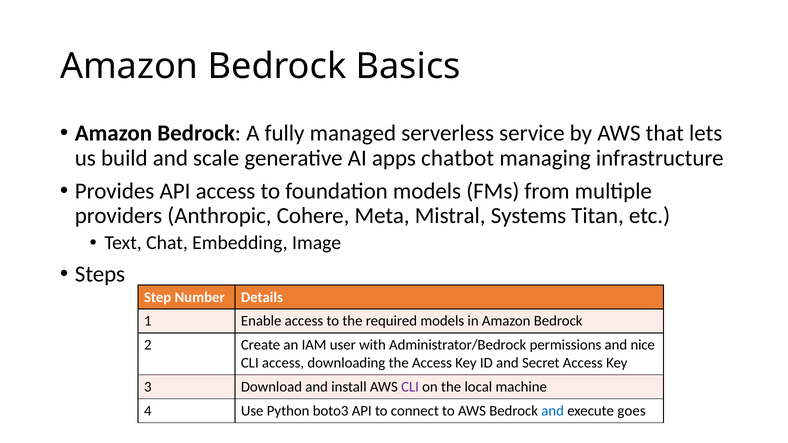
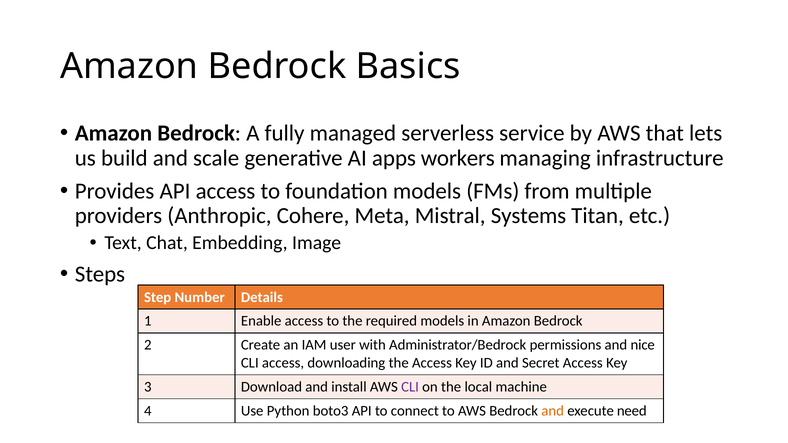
chatbot: chatbot -> workers
and at (553, 411) colour: blue -> orange
goes: goes -> need
